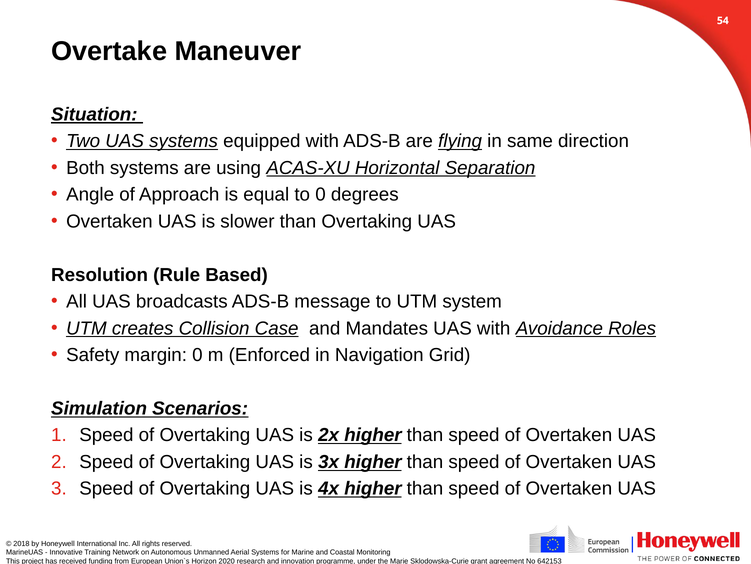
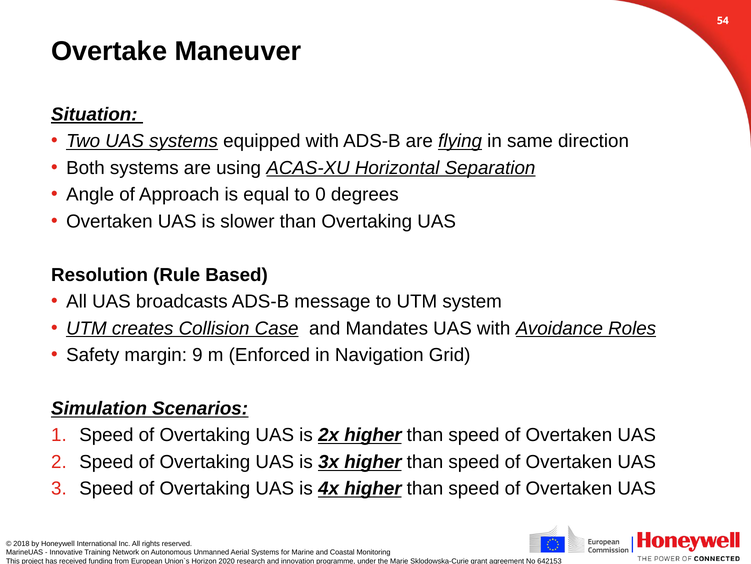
margin 0: 0 -> 9
